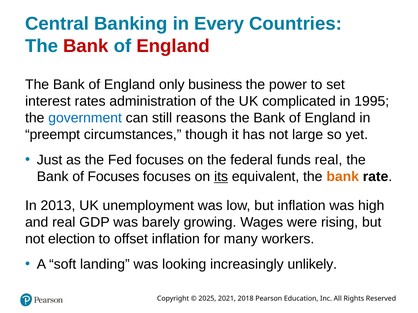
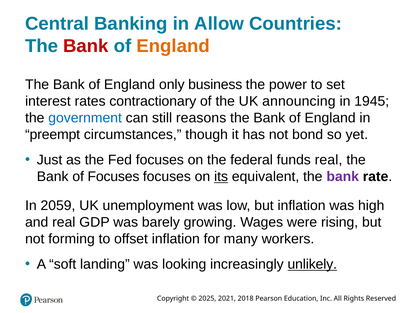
Every: Every -> Allow
England at (173, 46) colour: red -> orange
administration: administration -> contractionary
complicated: complicated -> announcing
1995: 1995 -> 1945
large: large -> bond
bank at (343, 177) colour: orange -> purple
2013: 2013 -> 2059
election: election -> forming
unlikely underline: none -> present
